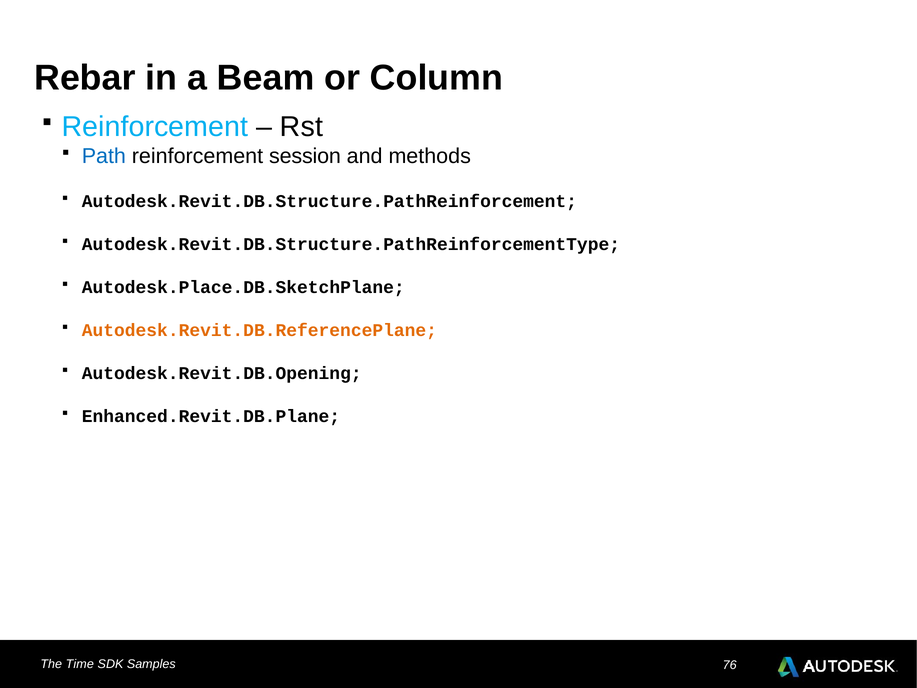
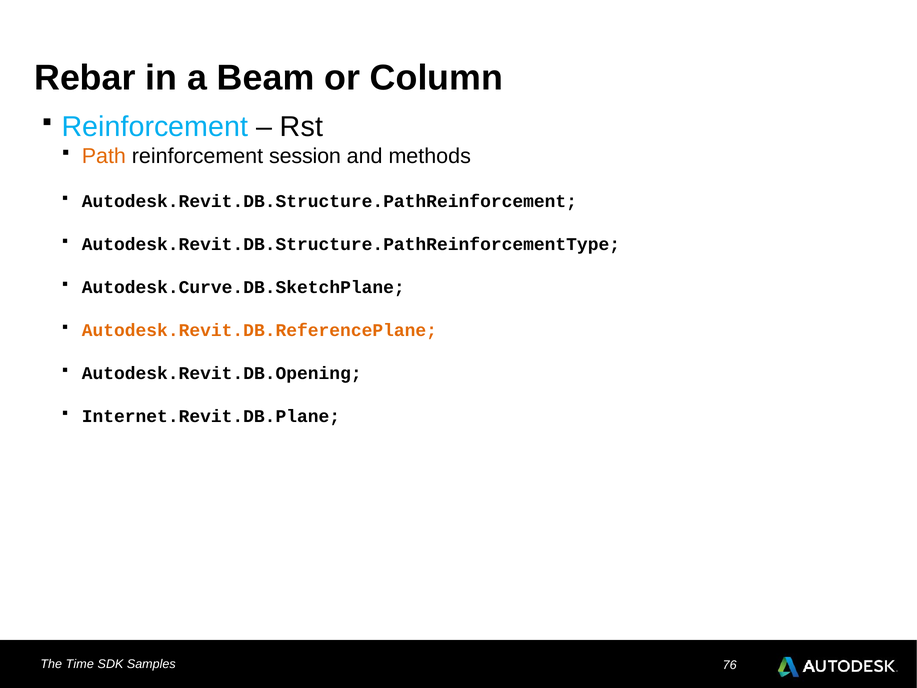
Path colour: blue -> orange
Autodesk.Place.DB.SketchPlane: Autodesk.Place.DB.SketchPlane -> Autodesk.Curve.DB.SketchPlane
Enhanced.Revit.DB.Plane: Enhanced.Revit.DB.Plane -> Internet.Revit.DB.Plane
